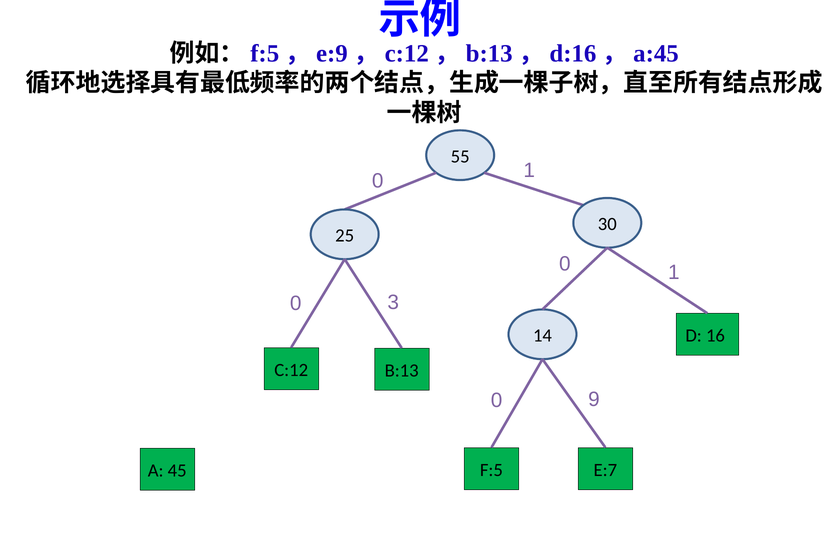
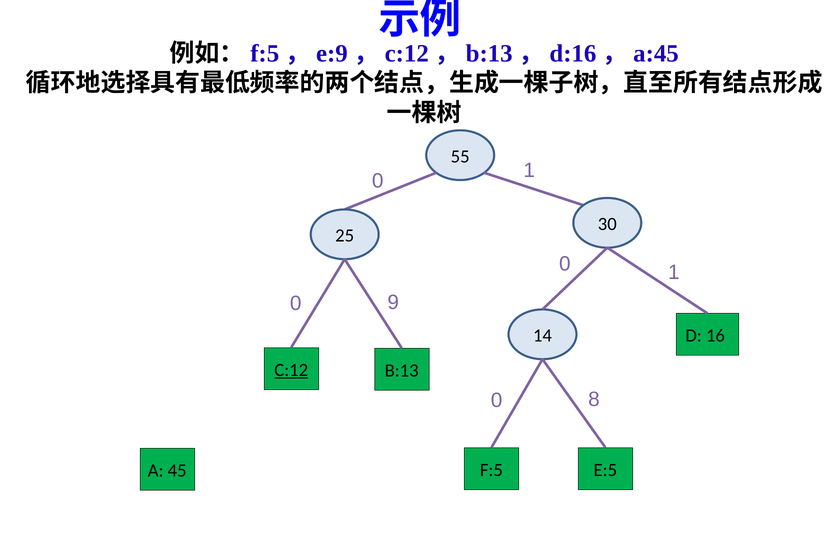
3: 3 -> 9
C:12 underline: none -> present
9: 9 -> 8
E:7: E:7 -> E:5
